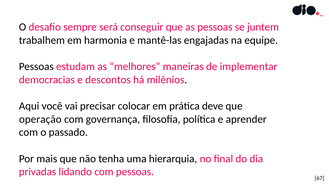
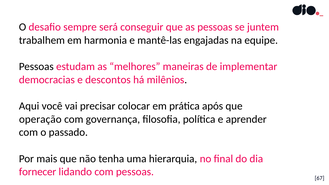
deve: deve -> após
privadas: privadas -> fornecer
